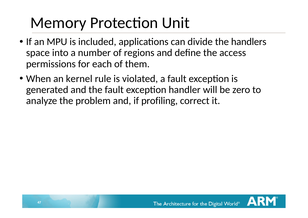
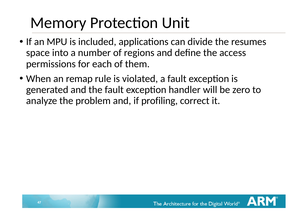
handlers: handlers -> resumes
kernel: kernel -> remap
